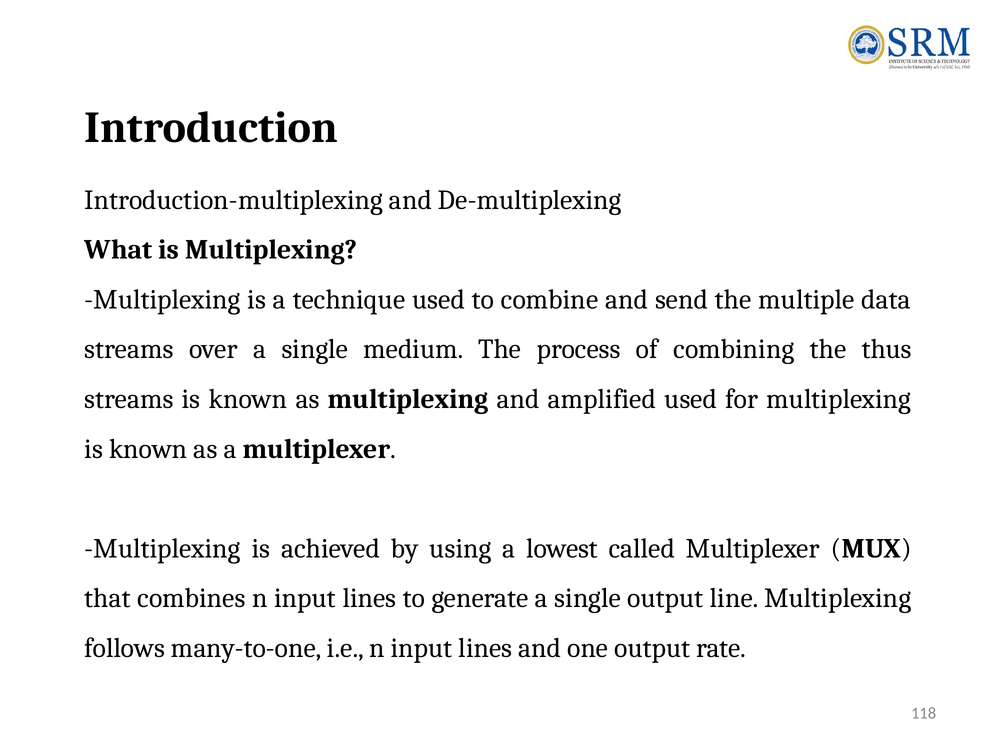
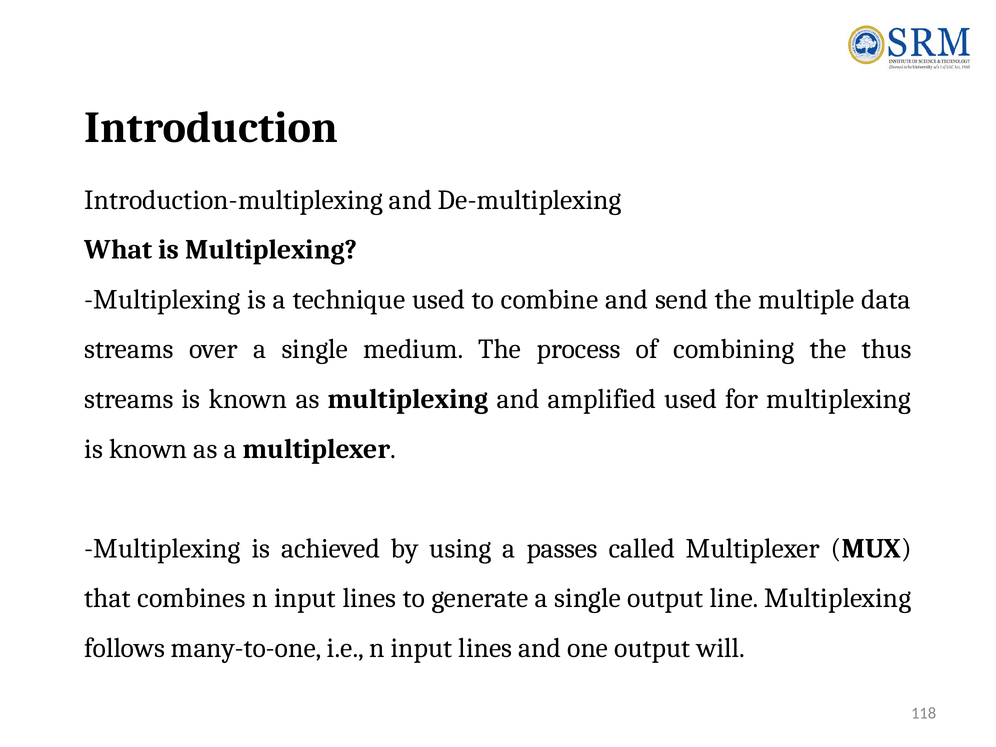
lowest: lowest -> passes
rate: rate -> will
